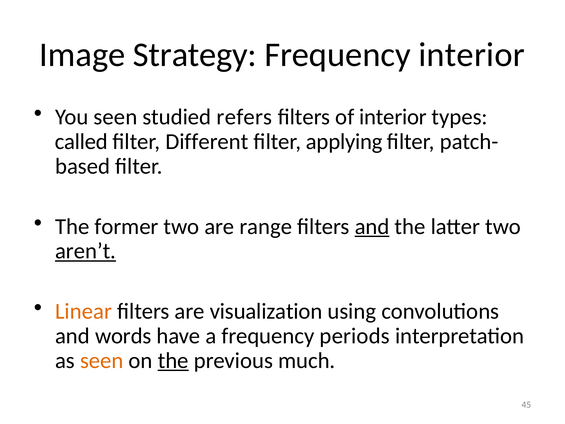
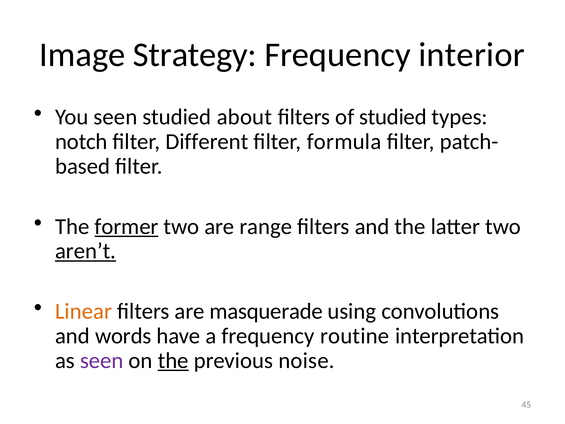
refers: refers -> about
of interior: interior -> studied
called: called -> notch
applying: applying -> formula
former underline: none -> present
and at (372, 226) underline: present -> none
visualization: visualization -> masquerade
periods: periods -> routine
seen at (102, 360) colour: orange -> purple
much: much -> noise
